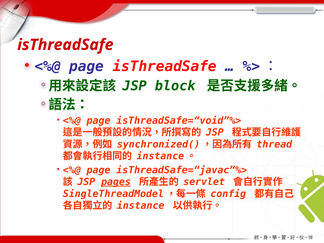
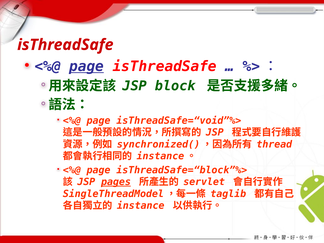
page at (87, 66) underline: none -> present
isThreadSafe=“javac”%>: isThreadSafe=“javac”%> -> isThreadSafe=“block”%>
config: config -> taglib
